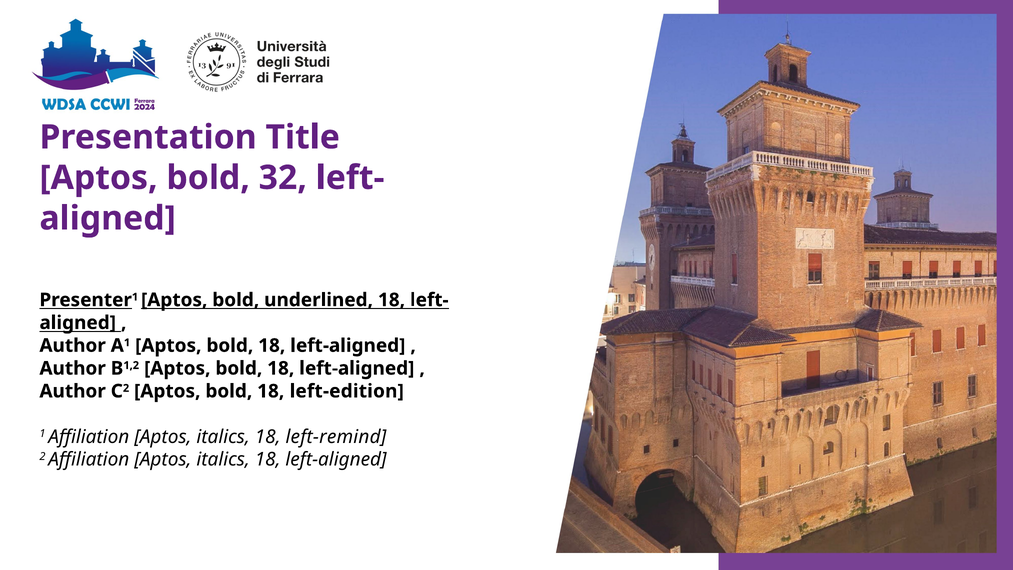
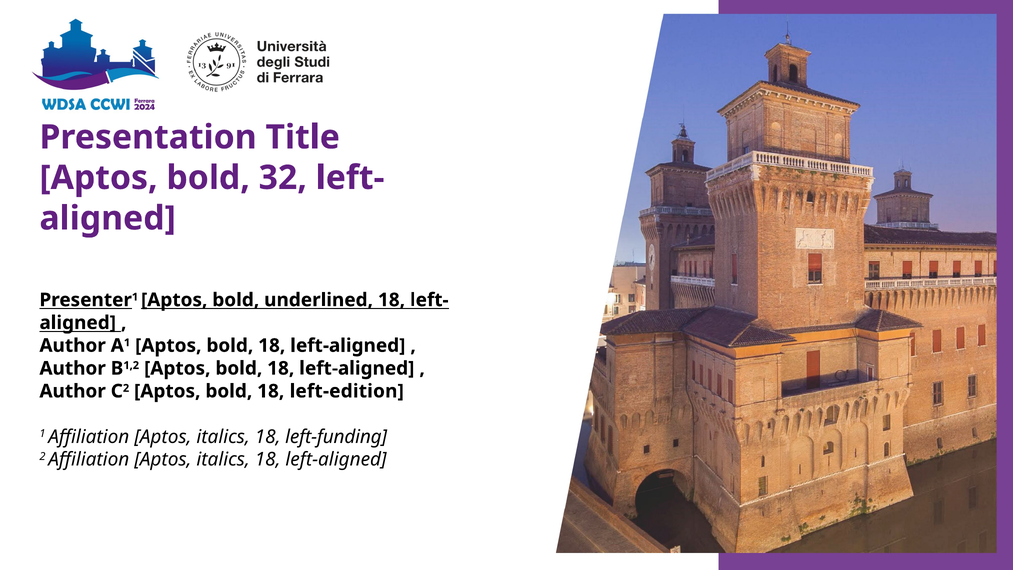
left-remind: left-remind -> left-funding
